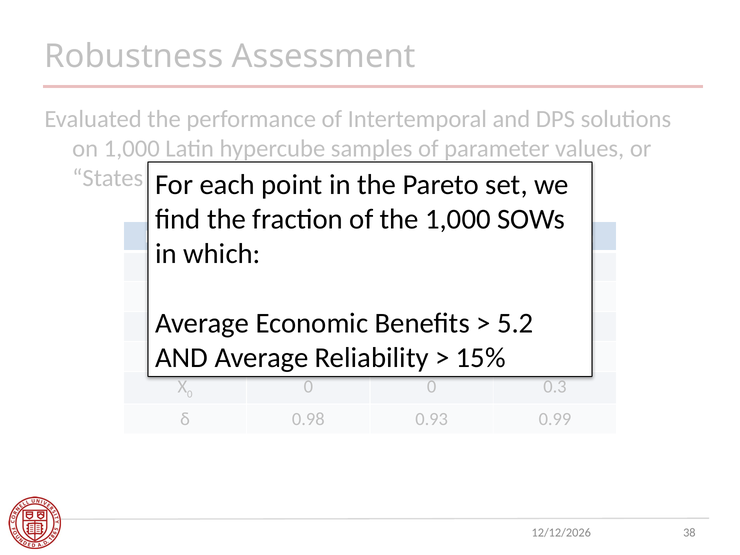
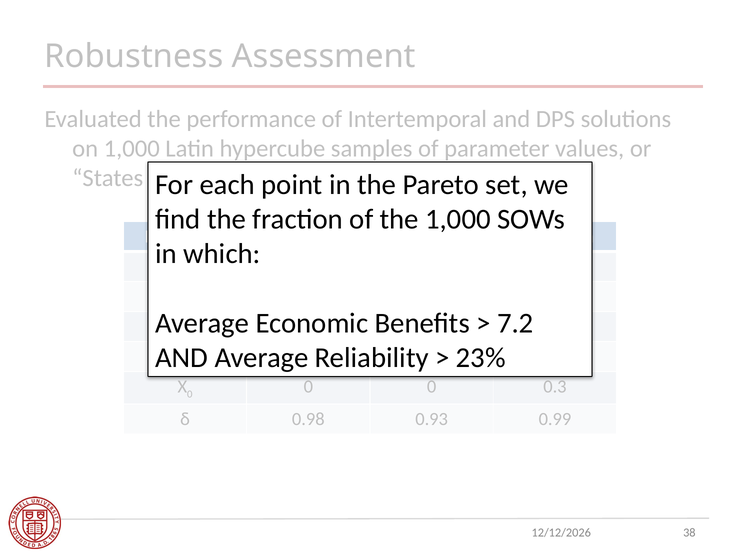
5.2: 5.2 -> 7.2
15%: 15% -> 23%
